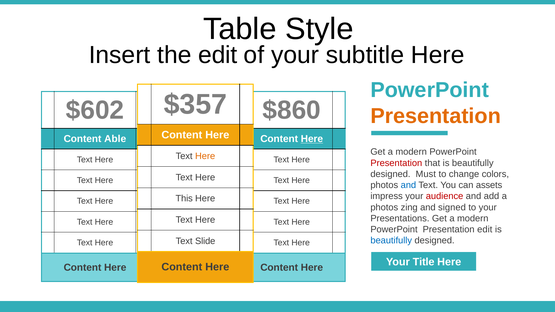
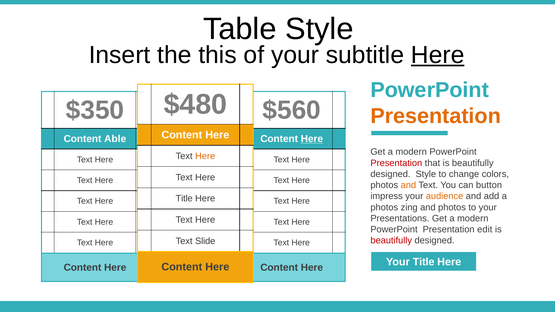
the edit: edit -> this
Here at (438, 55) underline: none -> present
$357: $357 -> $480
$602: $602 -> $350
$860: $860 -> $560
designed Must: Must -> Style
and at (408, 185) colour: blue -> orange
assets: assets -> button
audience colour: red -> orange
This at (184, 199): This -> Title
and signed: signed -> photos
beautifully at (391, 241) colour: blue -> red
